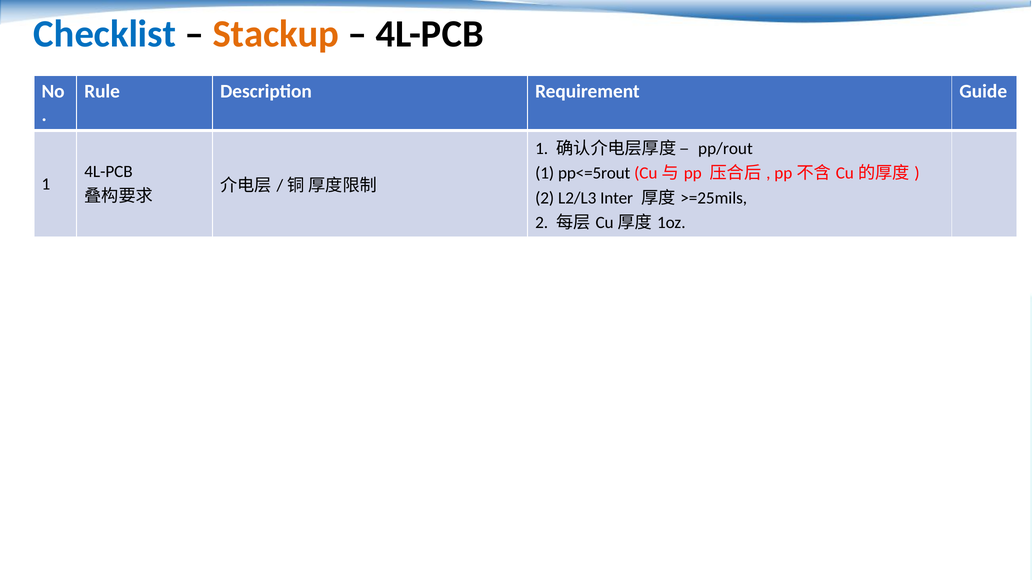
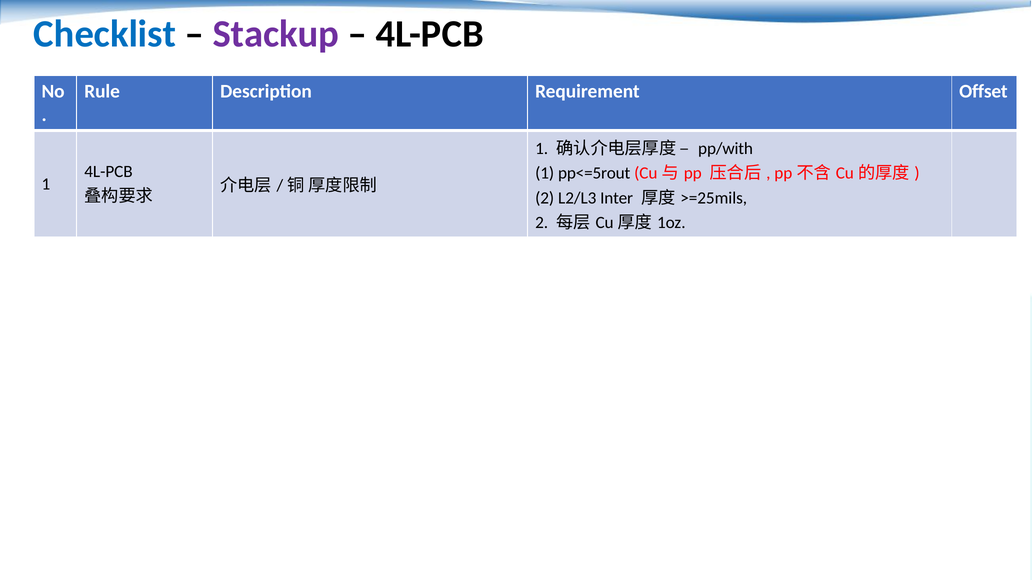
Stackup colour: orange -> purple
Guide: Guide -> Offset
pp/rout: pp/rout -> pp/with
